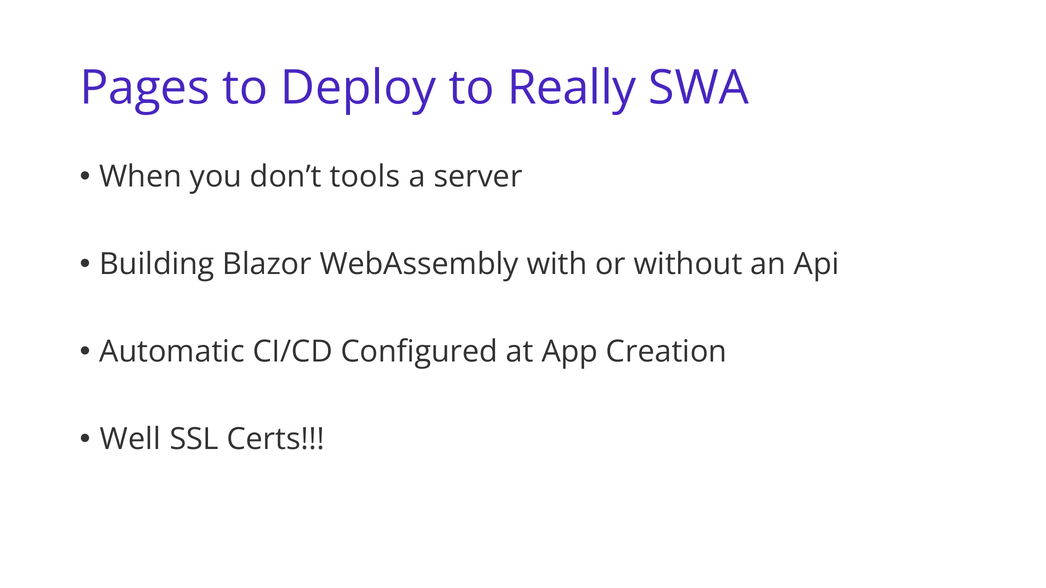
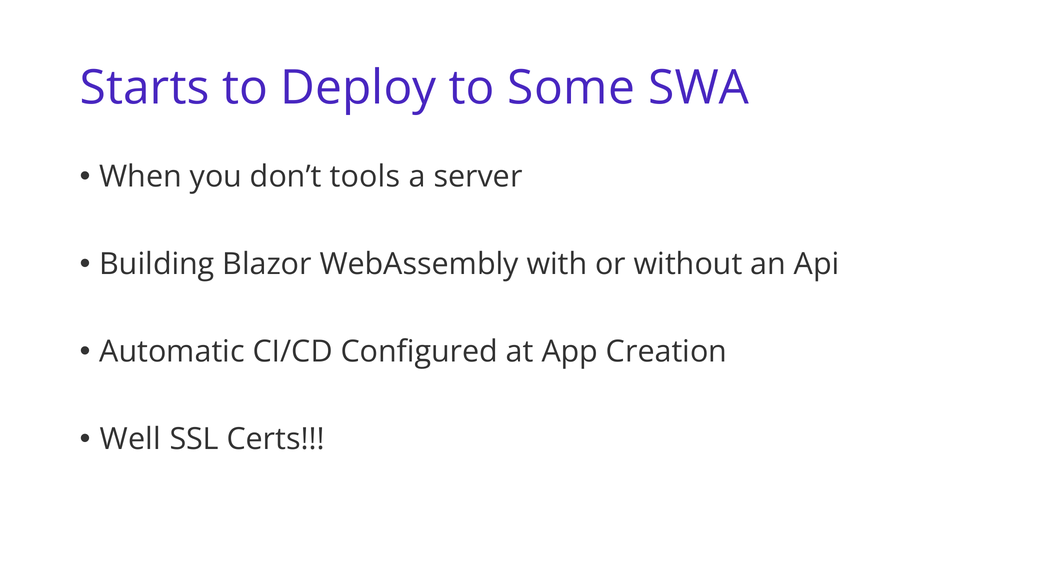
Pages: Pages -> Starts
Really: Really -> Some
